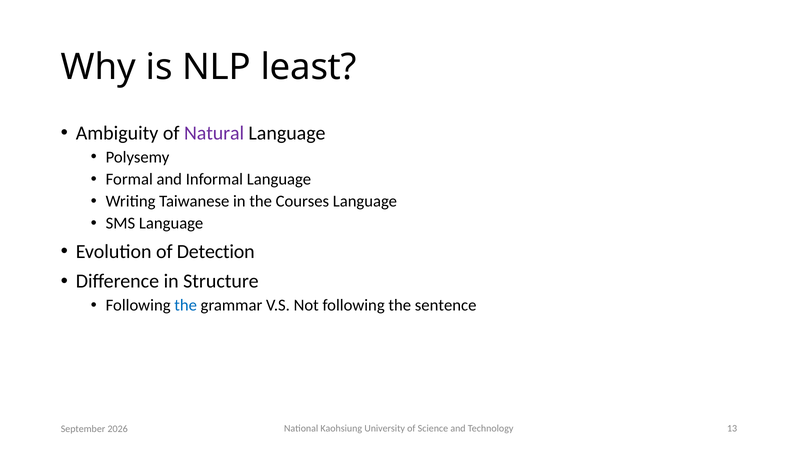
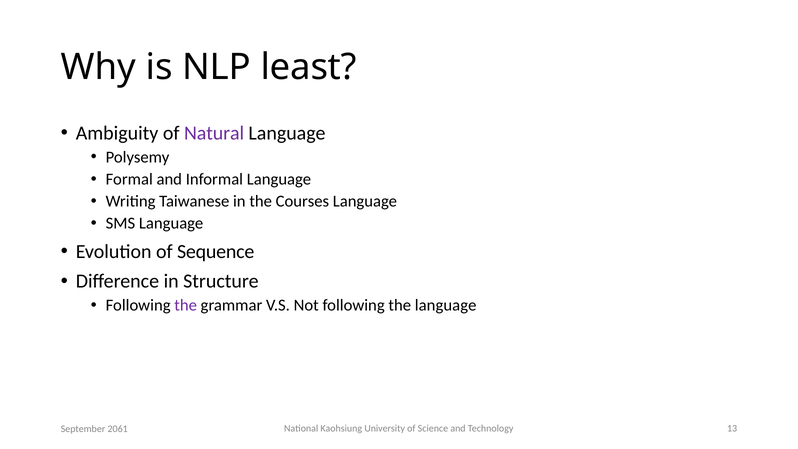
Detection: Detection -> Sequence
the at (186, 305) colour: blue -> purple
the sentence: sentence -> language
2026: 2026 -> 2061
